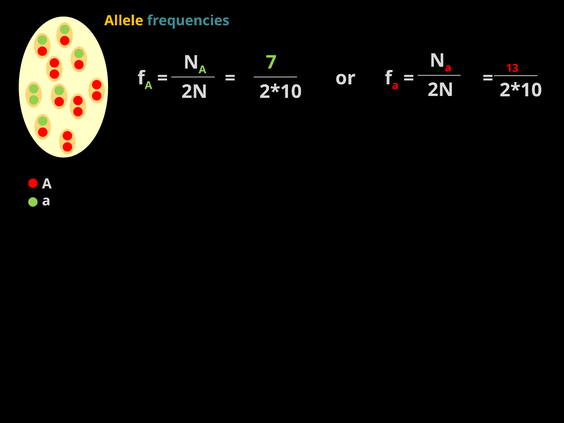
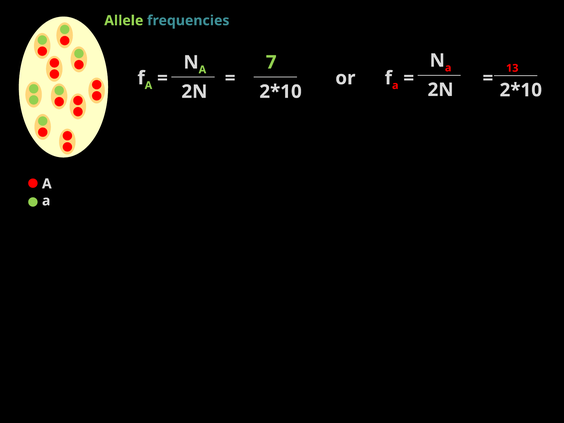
Allele colour: yellow -> light green
